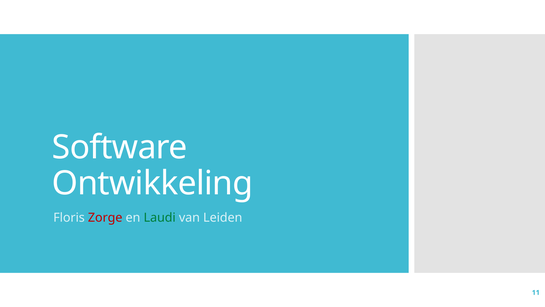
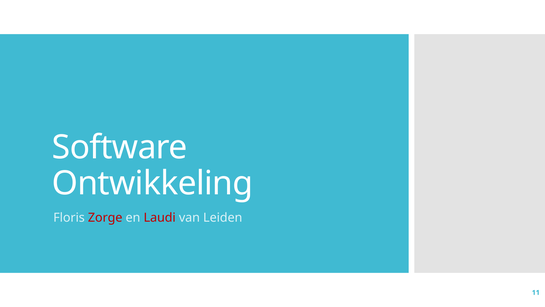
Laudi colour: green -> red
